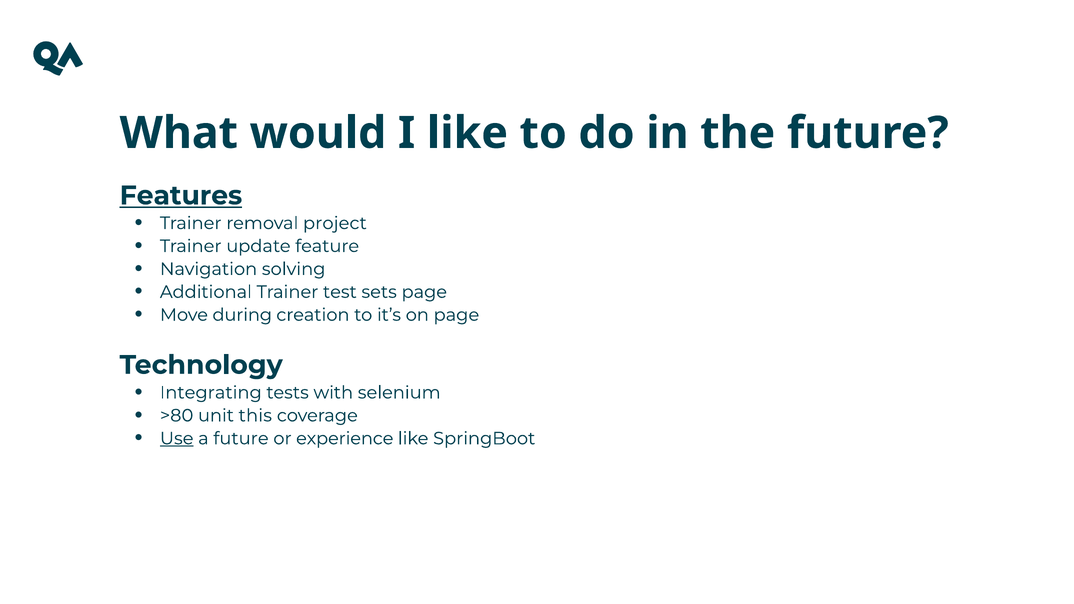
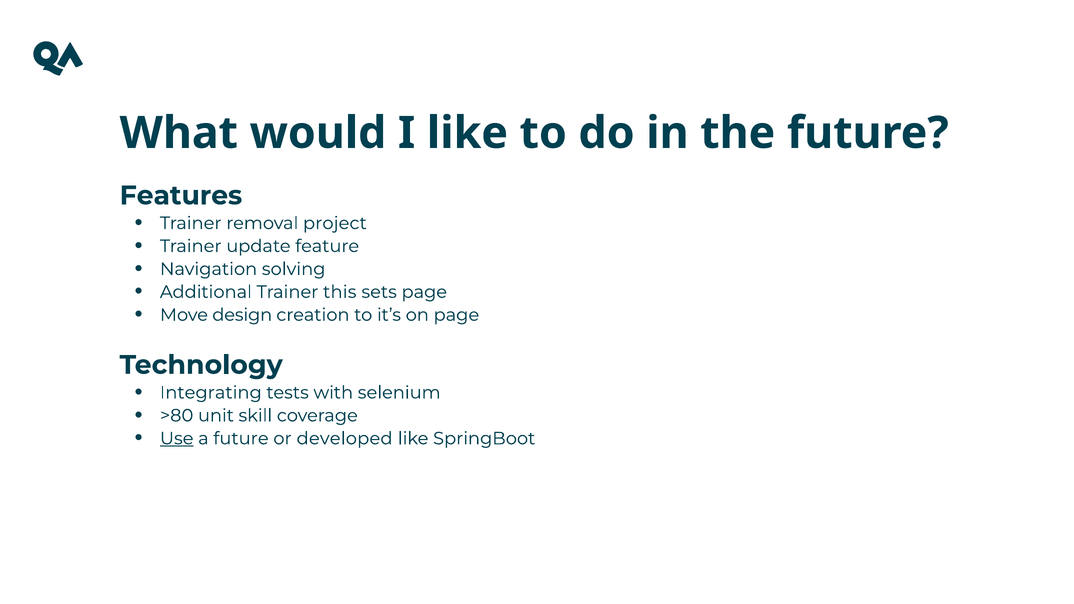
Features underline: present -> none
test: test -> this
during: during -> design
this: this -> skill
experience: experience -> developed
